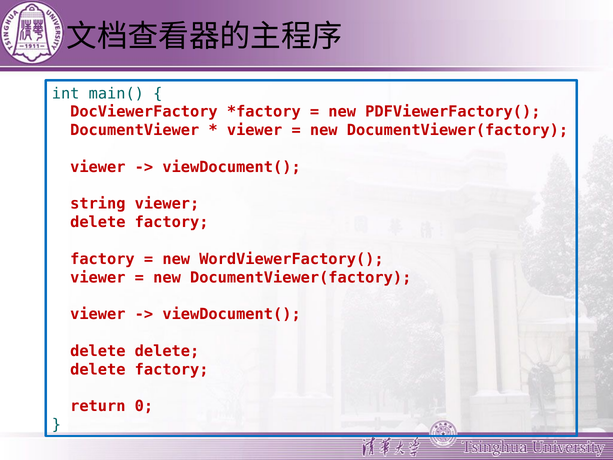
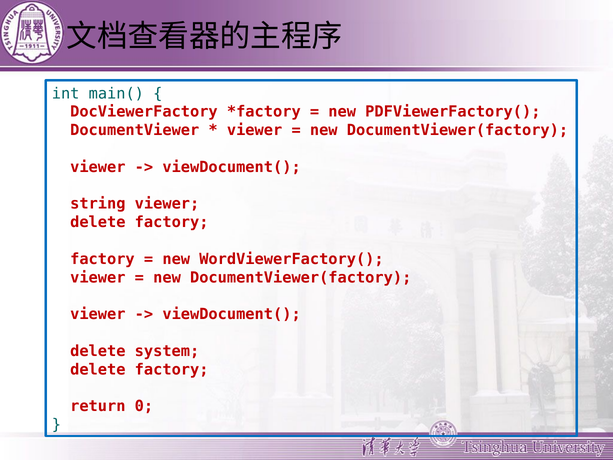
delete at (167, 351): delete -> system
